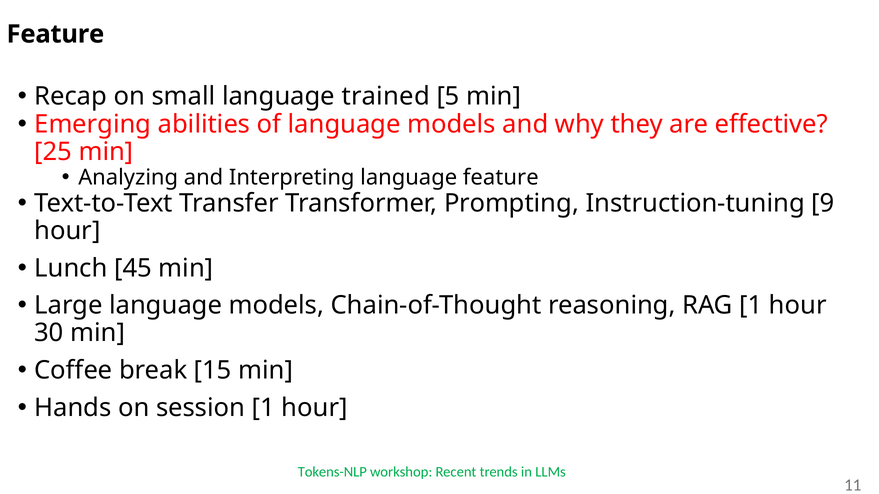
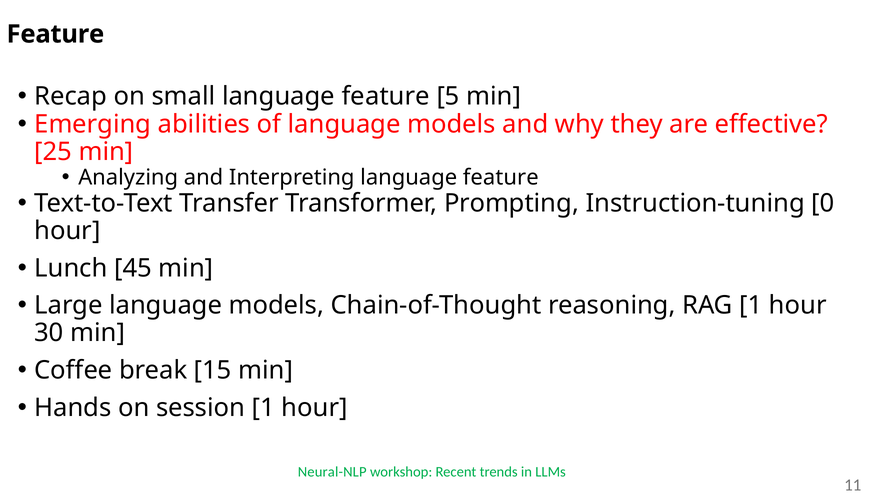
small language trained: trained -> feature
9: 9 -> 0
Tokens-NLP: Tokens-NLP -> Neural-NLP
